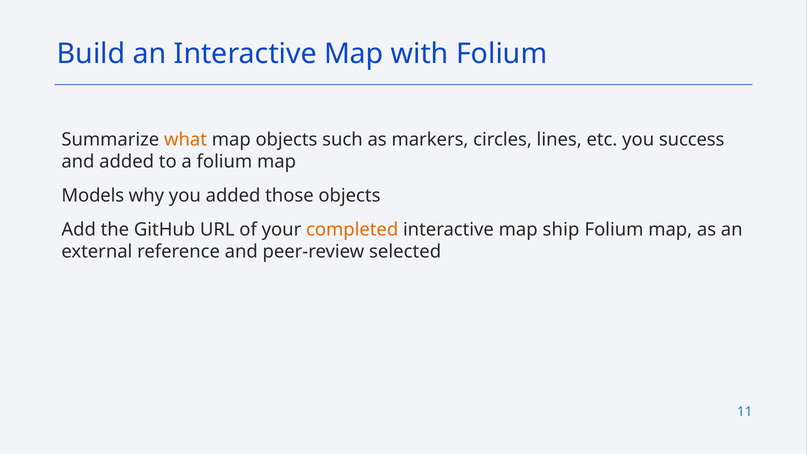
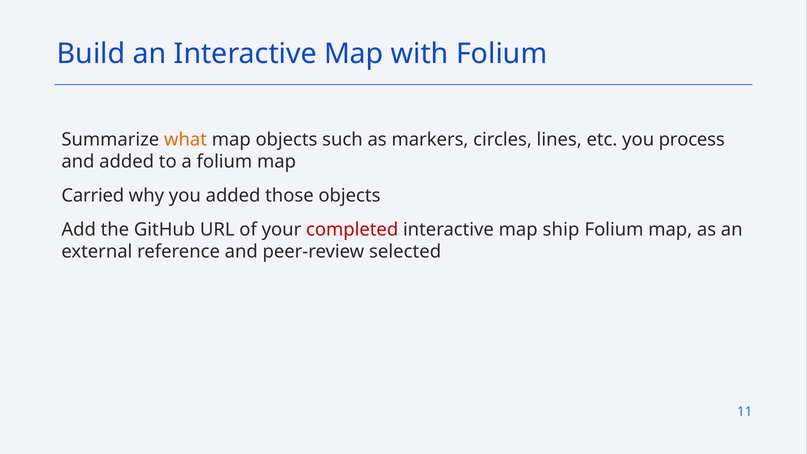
success: success -> process
Models: Models -> Carried
completed colour: orange -> red
